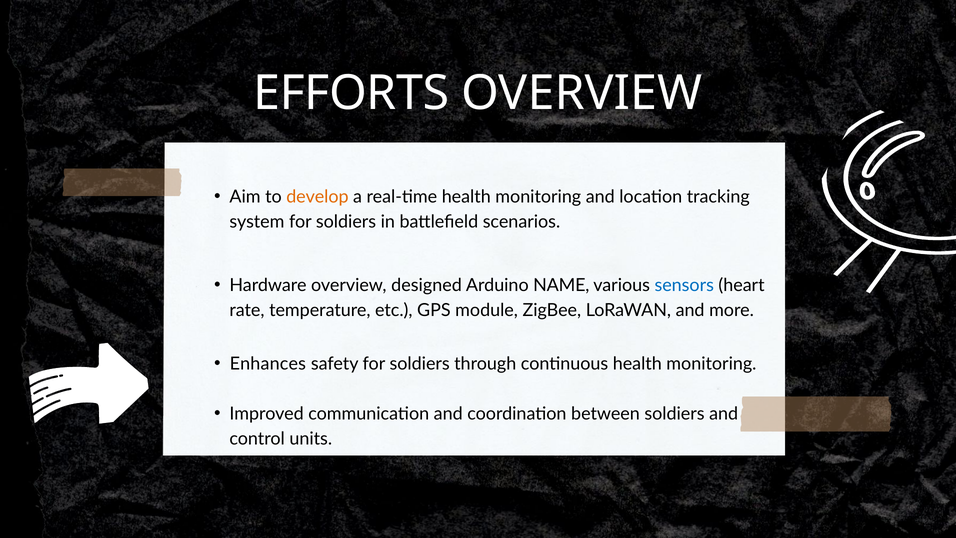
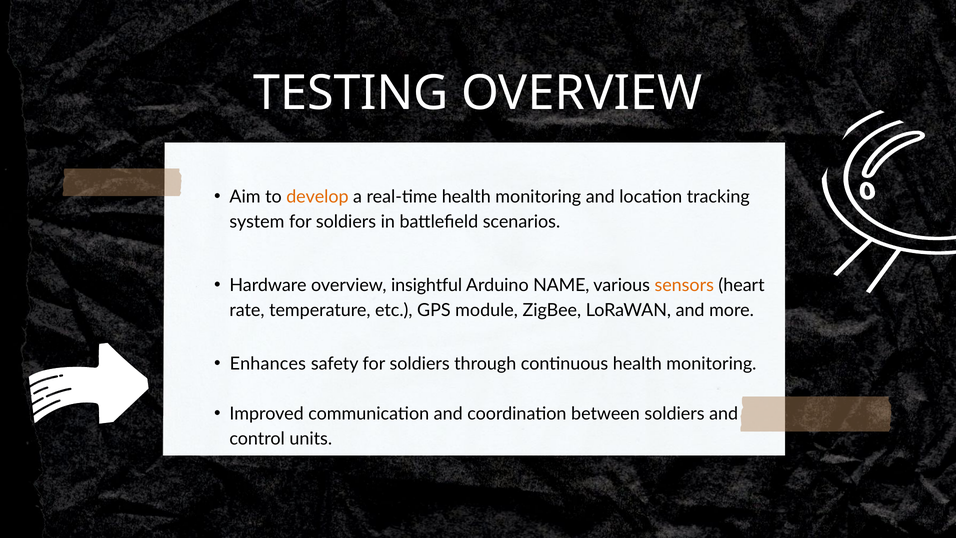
EFFORTS: EFFORTS -> TESTING
designed: designed -> insightful
sensors colour: blue -> orange
